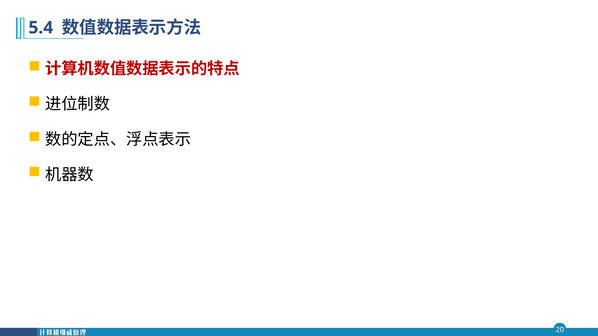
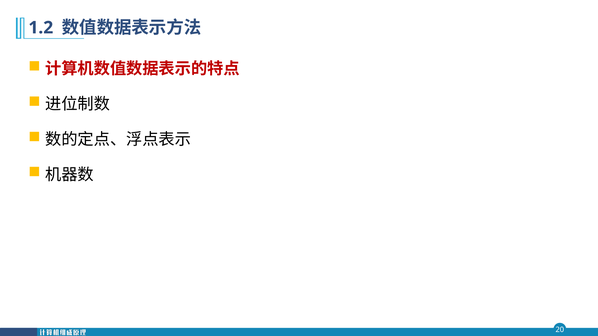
5.4: 5.4 -> 1.2
